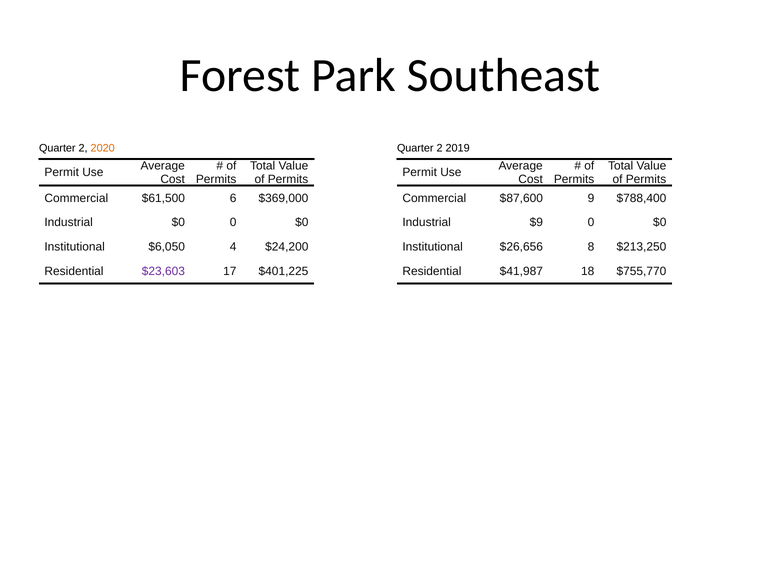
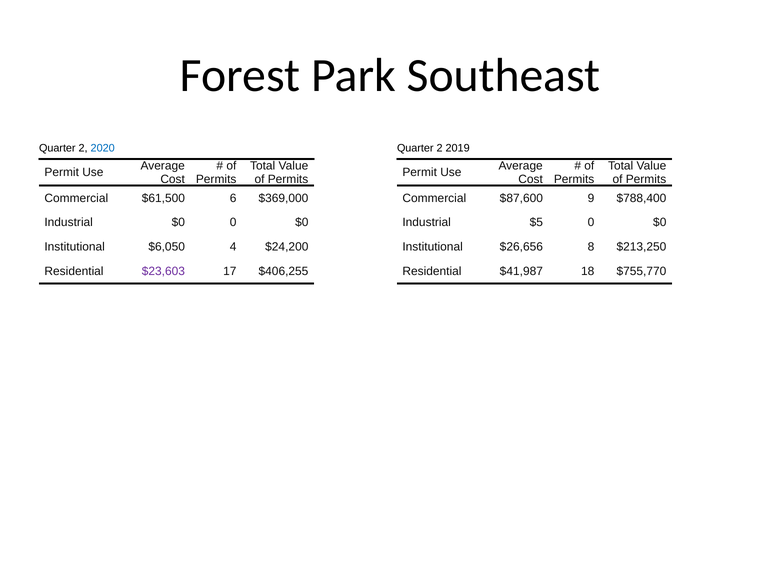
2020 colour: orange -> blue
$9: $9 -> $5
$401,225: $401,225 -> $406,255
